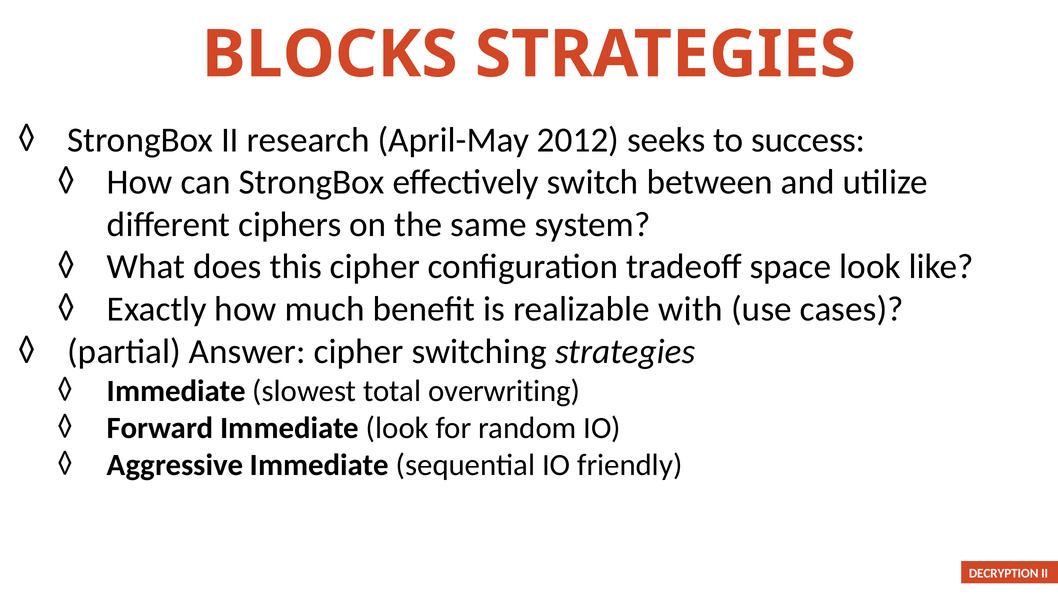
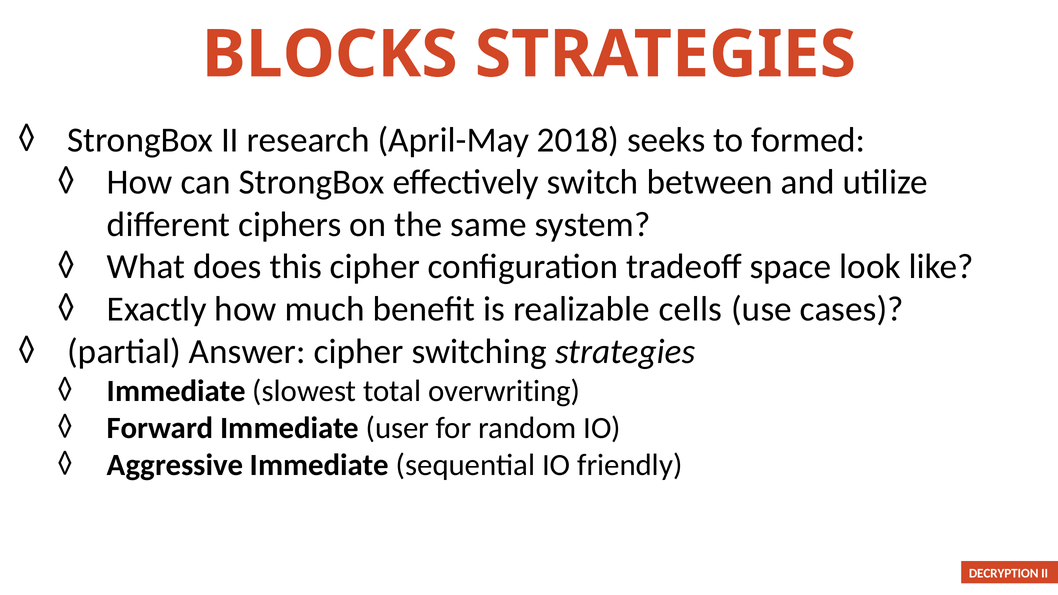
2012: 2012 -> 2018
success: success -> formed
with: with -> cells
Immediate look: look -> user
